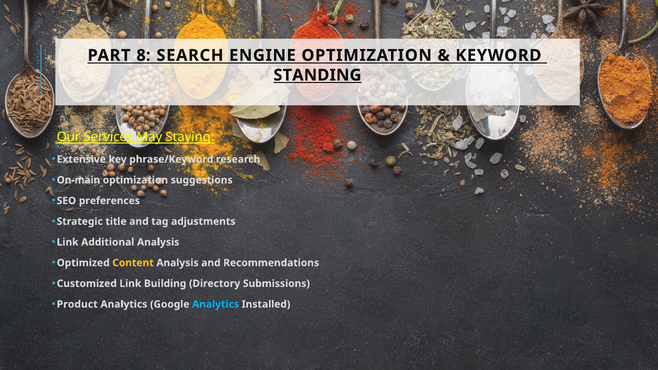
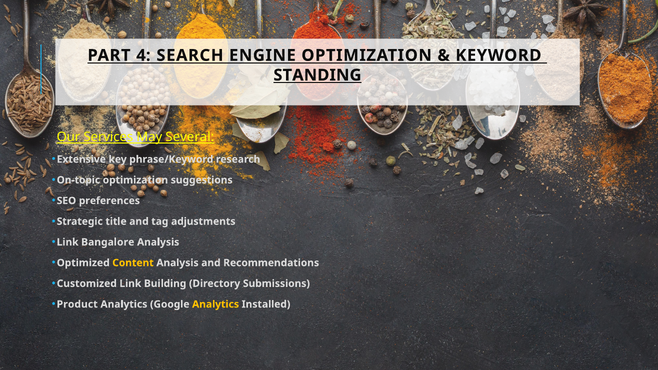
8: 8 -> 4
Staying: Staying -> Several
On-main: On-main -> On-topic
Additional: Additional -> Bangalore
Analytics at (216, 304) colour: light blue -> yellow
